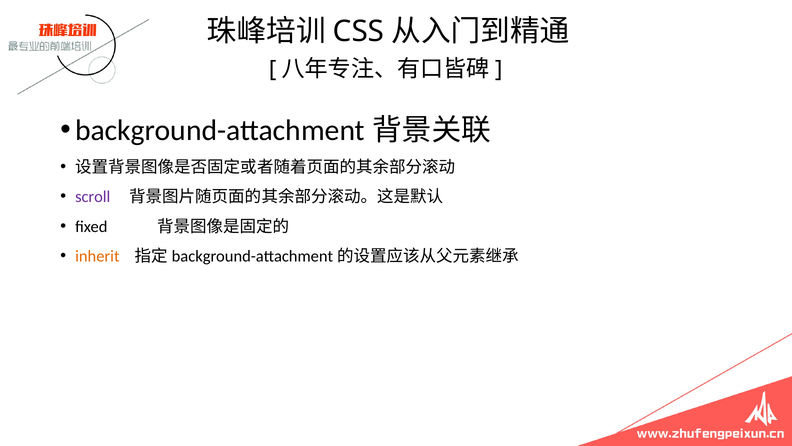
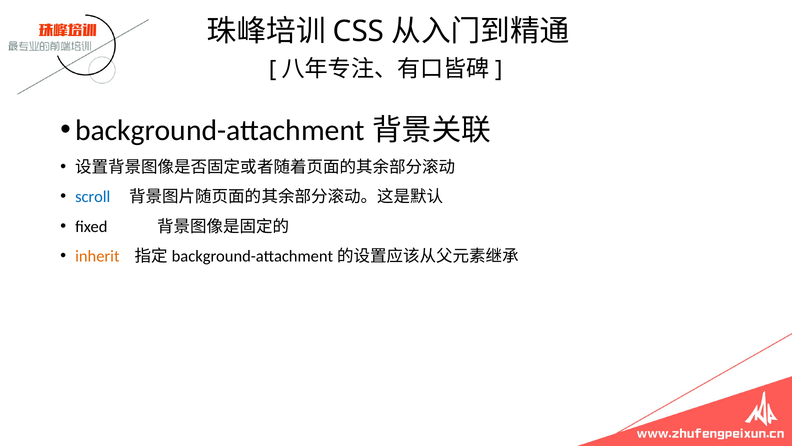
scroll colour: purple -> blue
